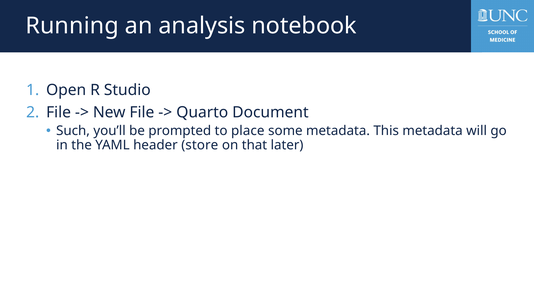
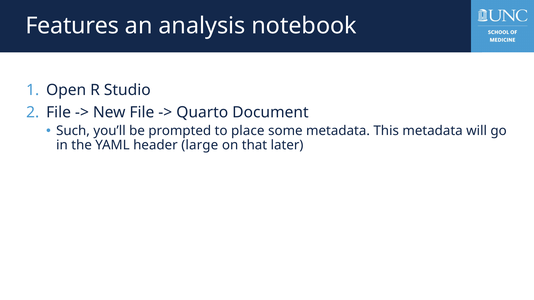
Running: Running -> Features
store: store -> large
